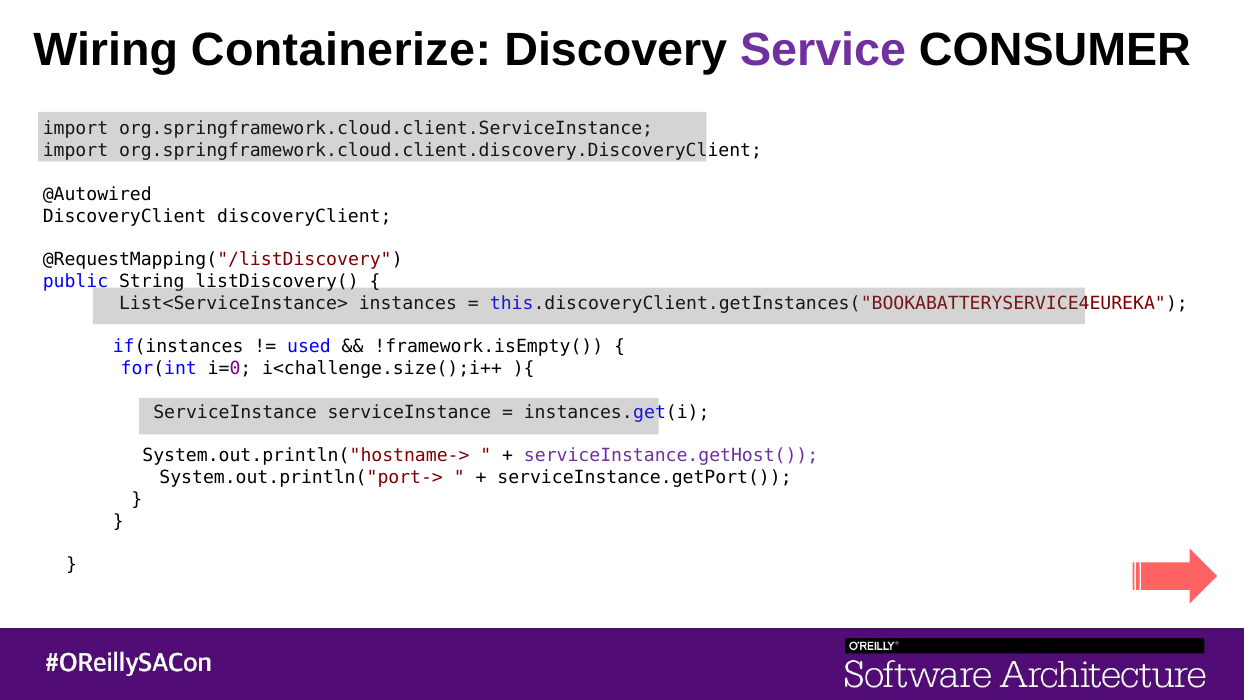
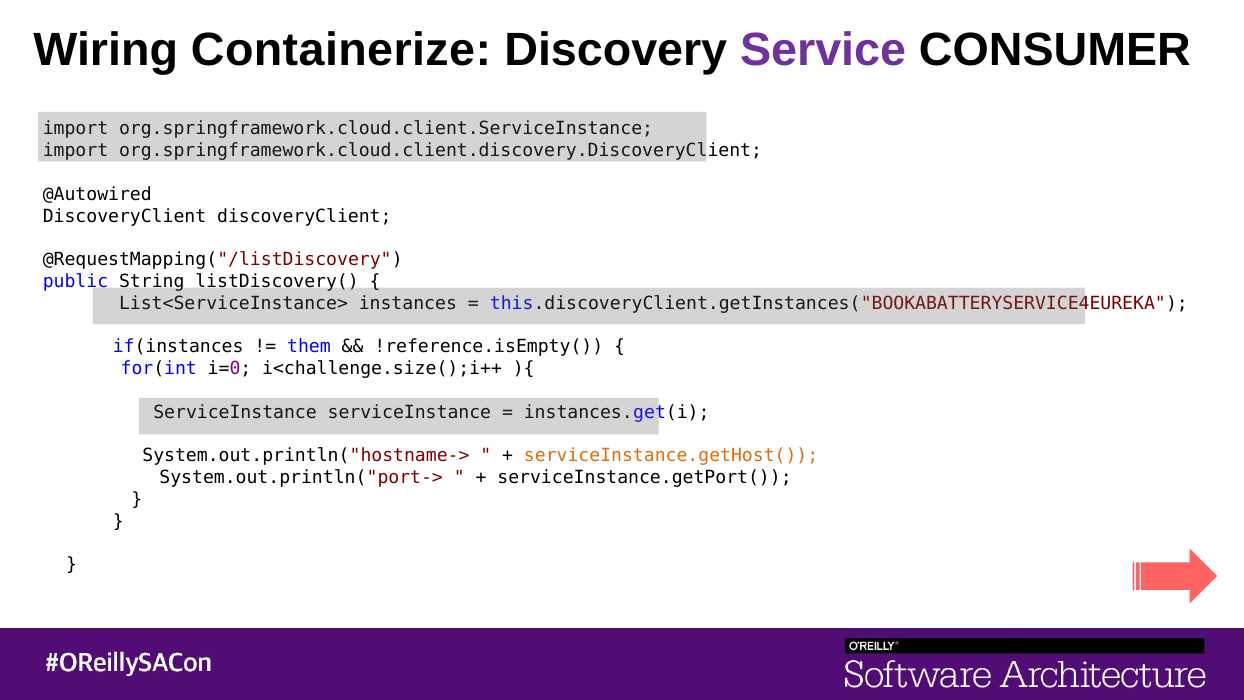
used: used -> them
!framework.isEmpty(: !framework.isEmpty( -> !reference.isEmpty(
serviceInstance.getHost( colour: purple -> orange
